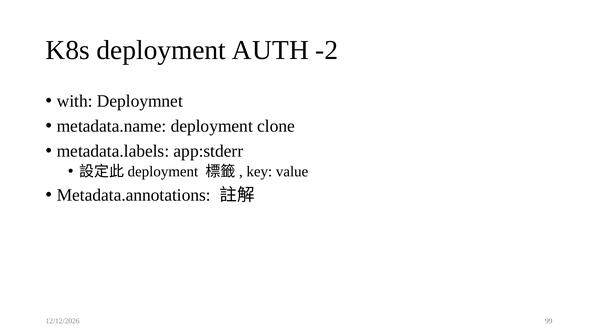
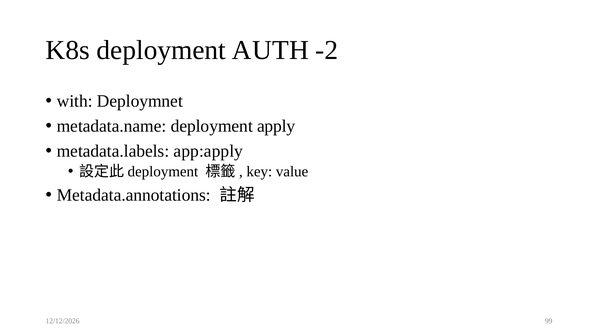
clone: clone -> apply
app:stderr: app:stderr -> app:apply
